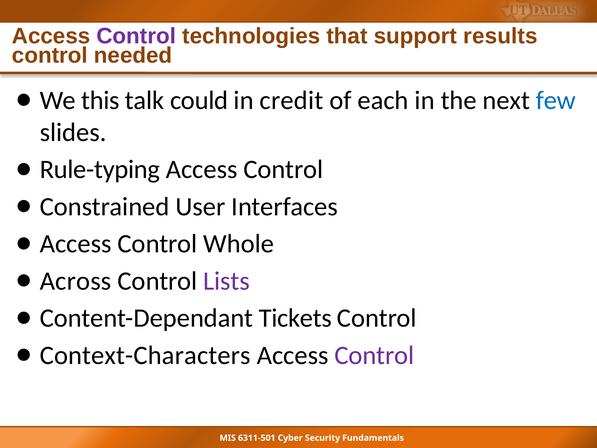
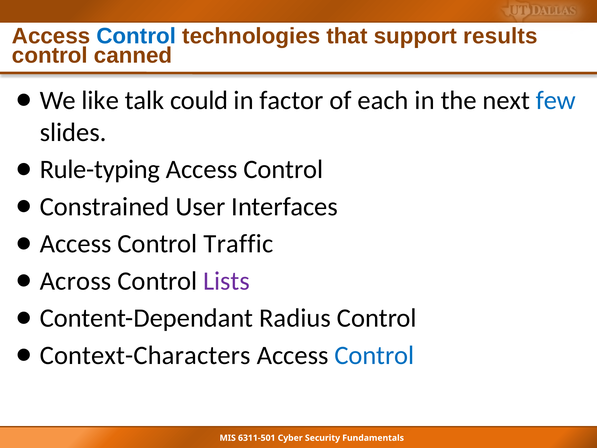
Control at (136, 36) colour: purple -> blue
needed: needed -> canned
this: this -> like
credit: credit -> factor
Whole: Whole -> Traffic
Tickets: Tickets -> Radius
Control at (374, 355) colour: purple -> blue
